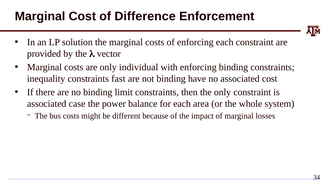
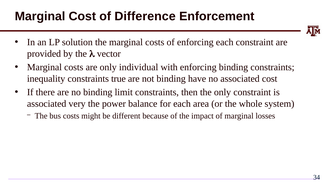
fast: fast -> true
case: case -> very
